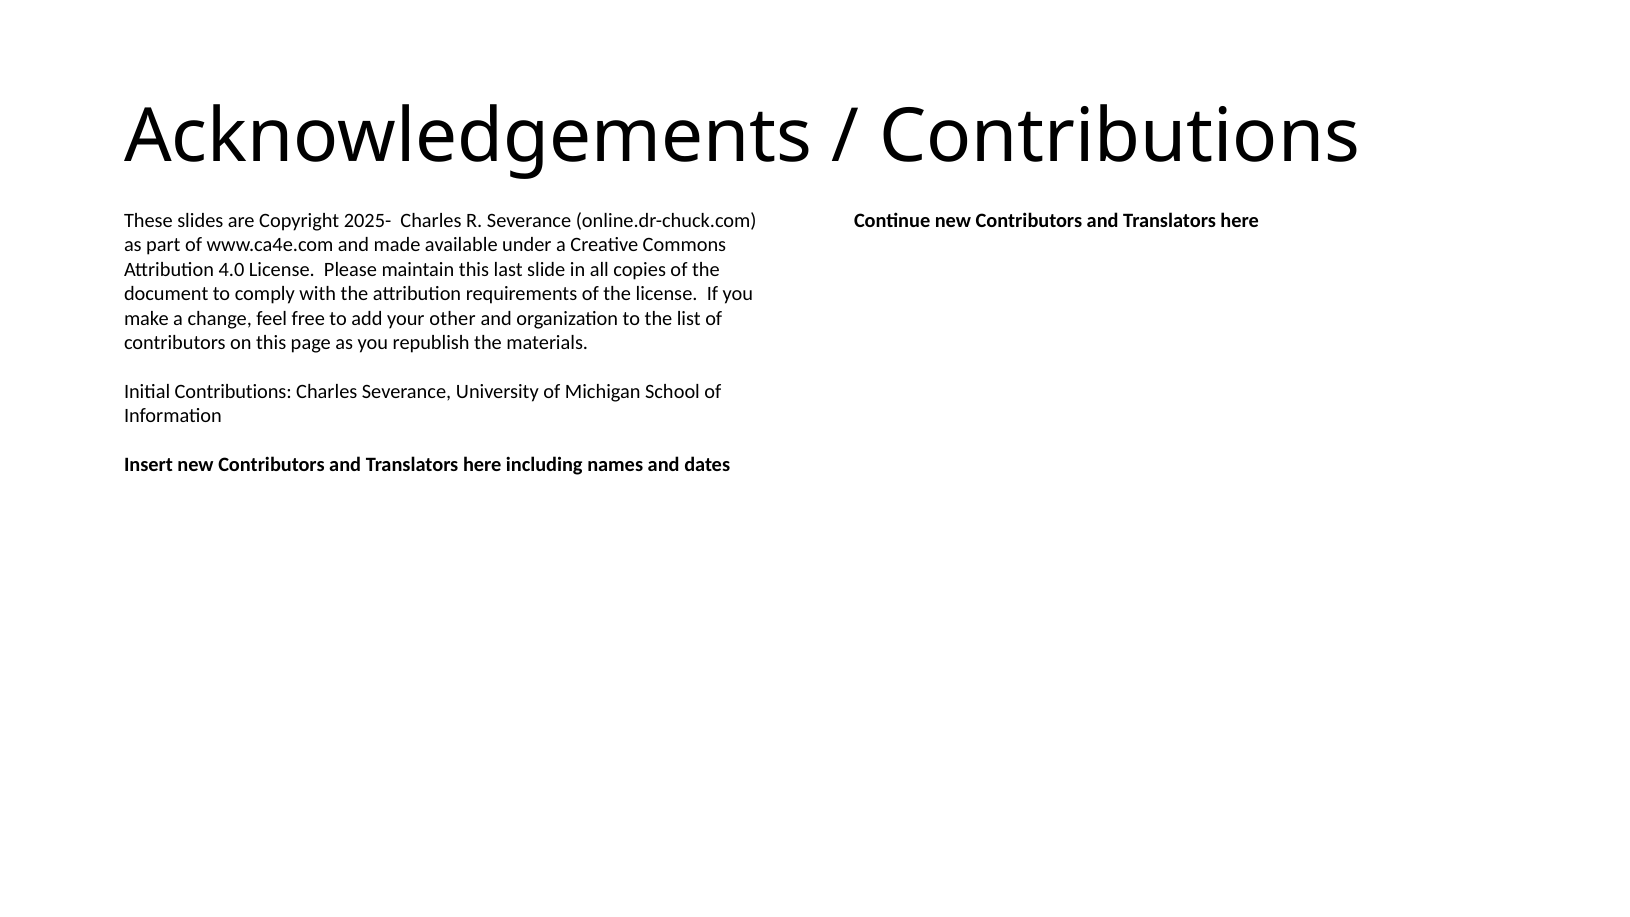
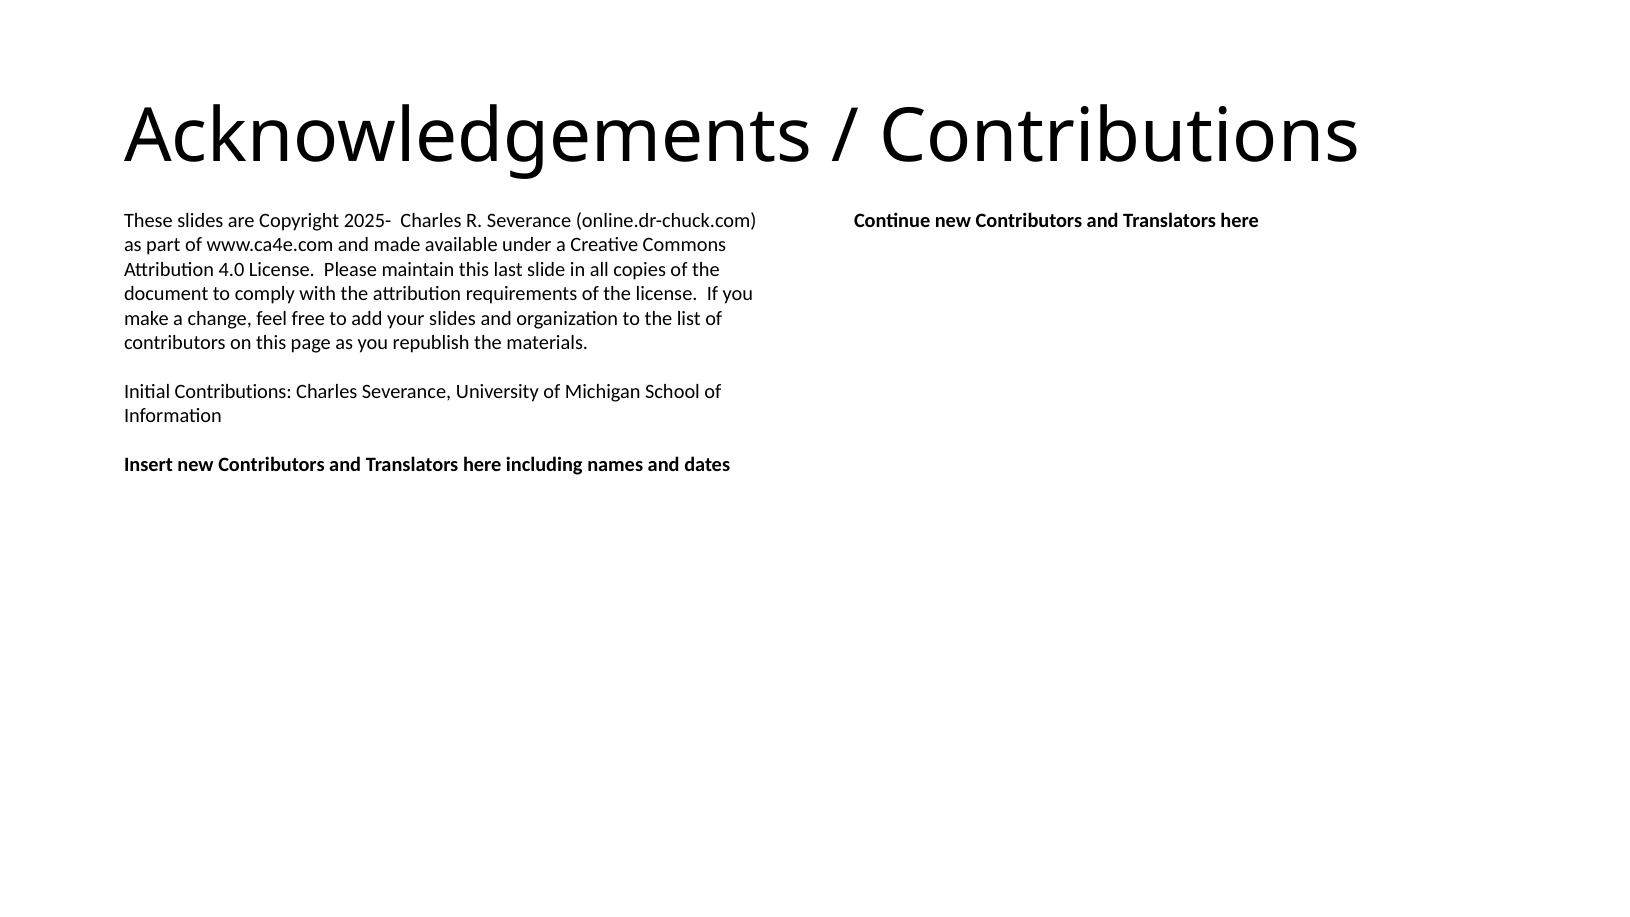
your other: other -> slides
